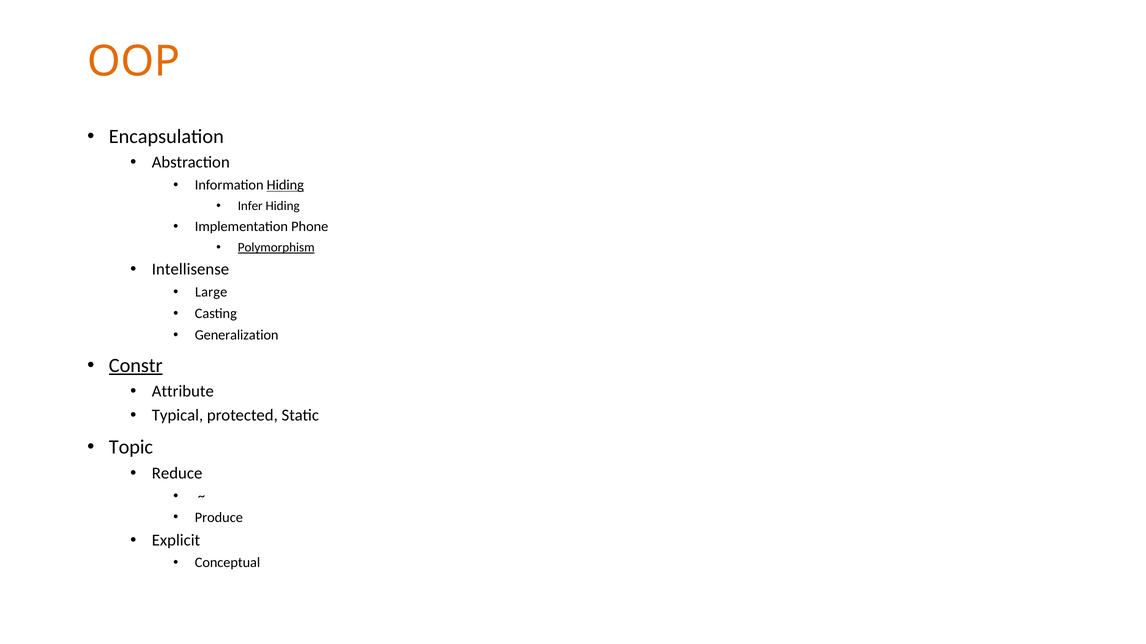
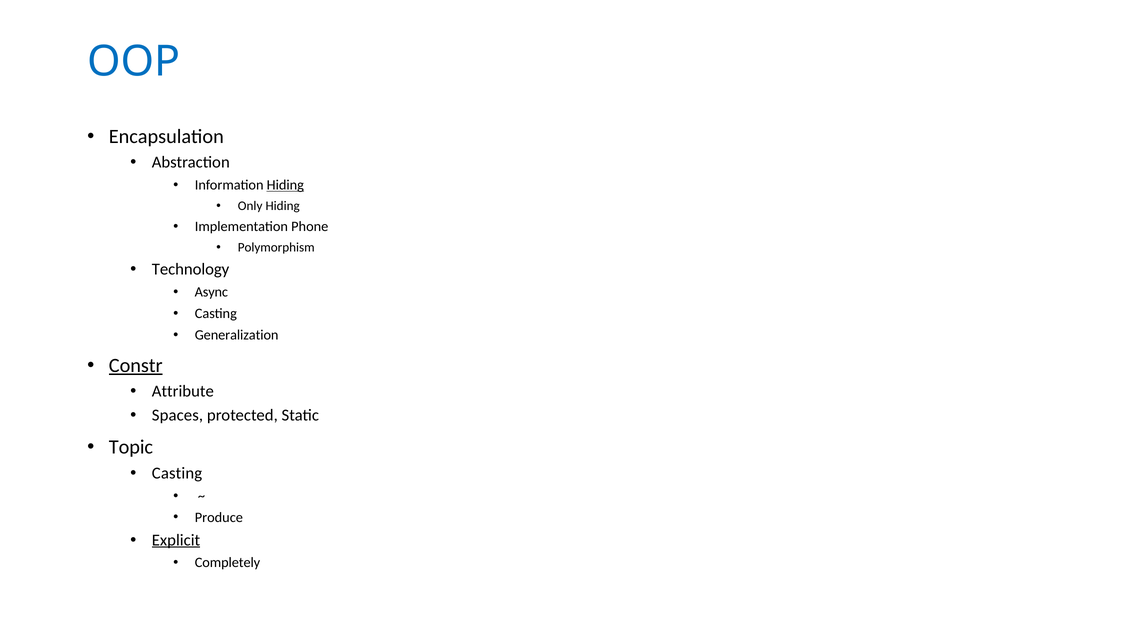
OOP colour: orange -> blue
Infer: Infer -> Only
Polymorphism underline: present -> none
Intellisense: Intellisense -> Technology
Large: Large -> Async
Typical: Typical -> Spaces
Reduce at (177, 474): Reduce -> Casting
Explicit underline: none -> present
Conceptual: Conceptual -> Completely
